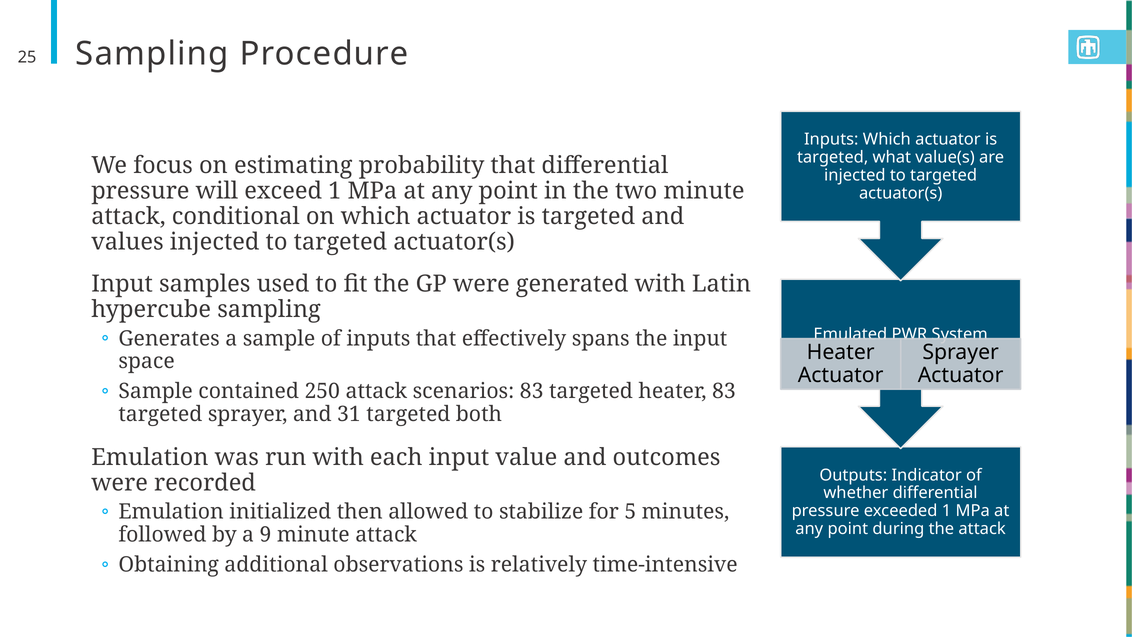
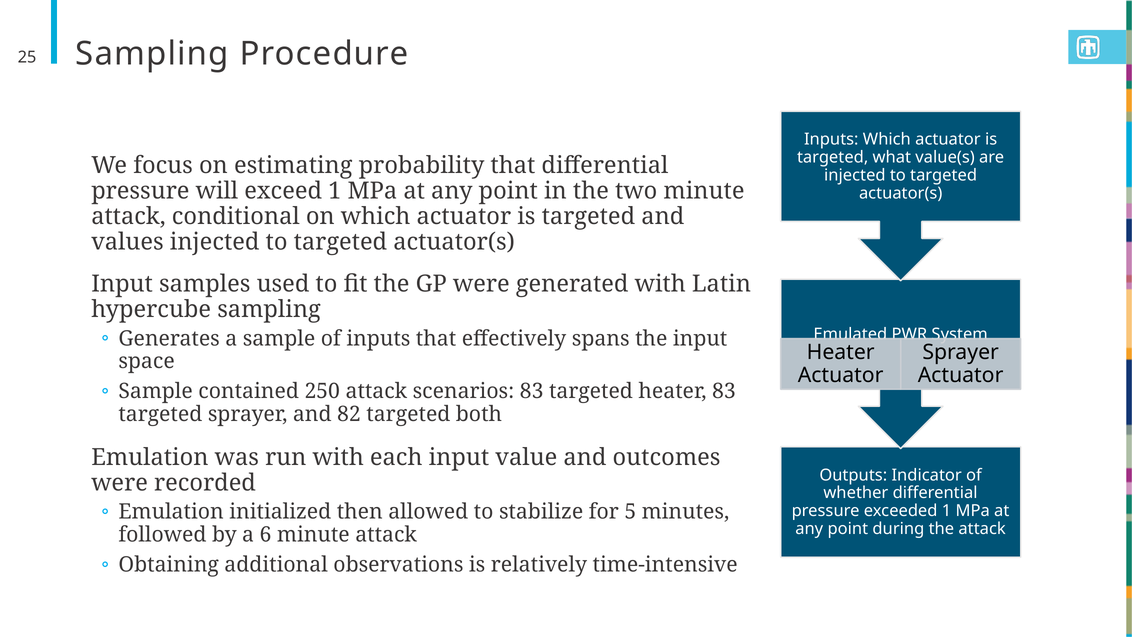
31: 31 -> 82
9: 9 -> 6
